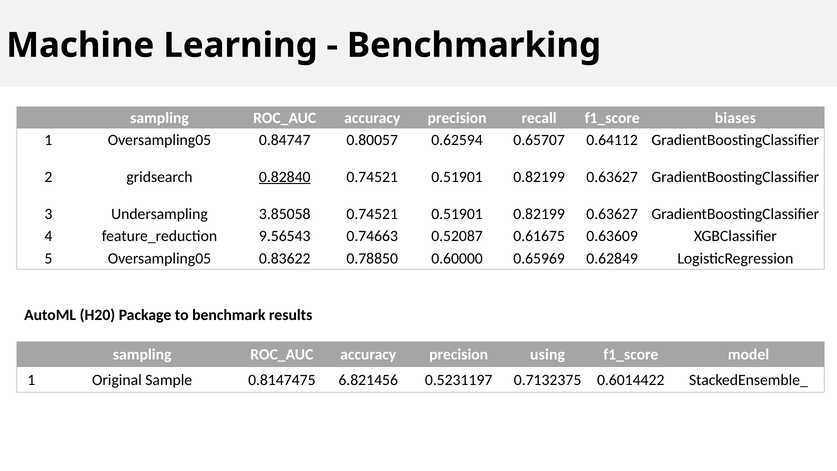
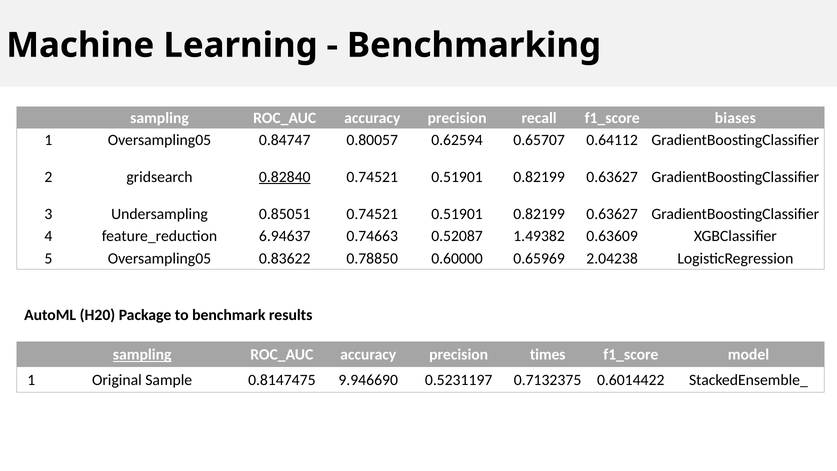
3.85058: 3.85058 -> 0.85051
9.56543: 9.56543 -> 6.94637
0.61675: 0.61675 -> 1.49382
0.62849: 0.62849 -> 2.04238
sampling at (142, 355) underline: none -> present
using: using -> times
6.821456: 6.821456 -> 9.946690
